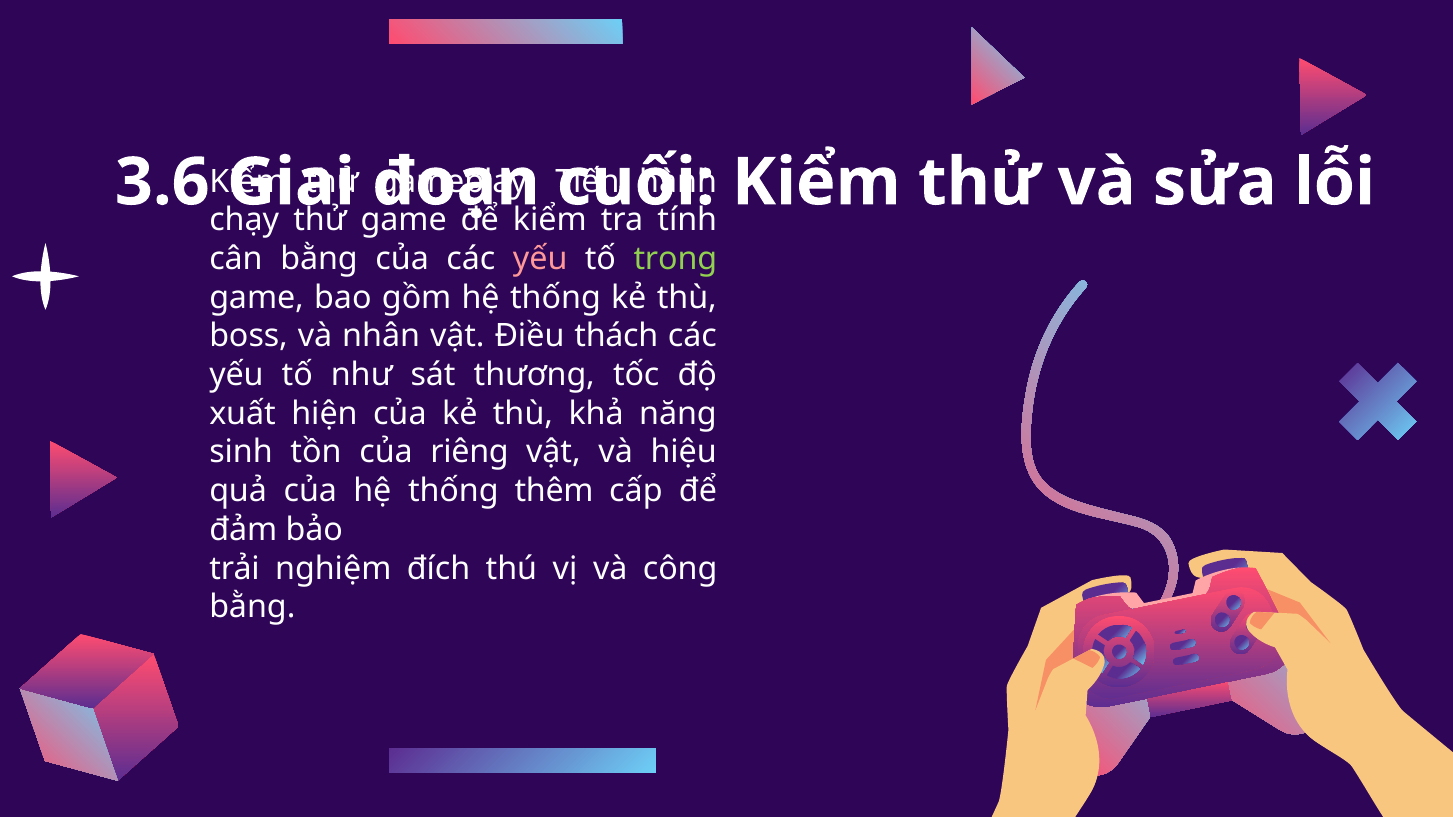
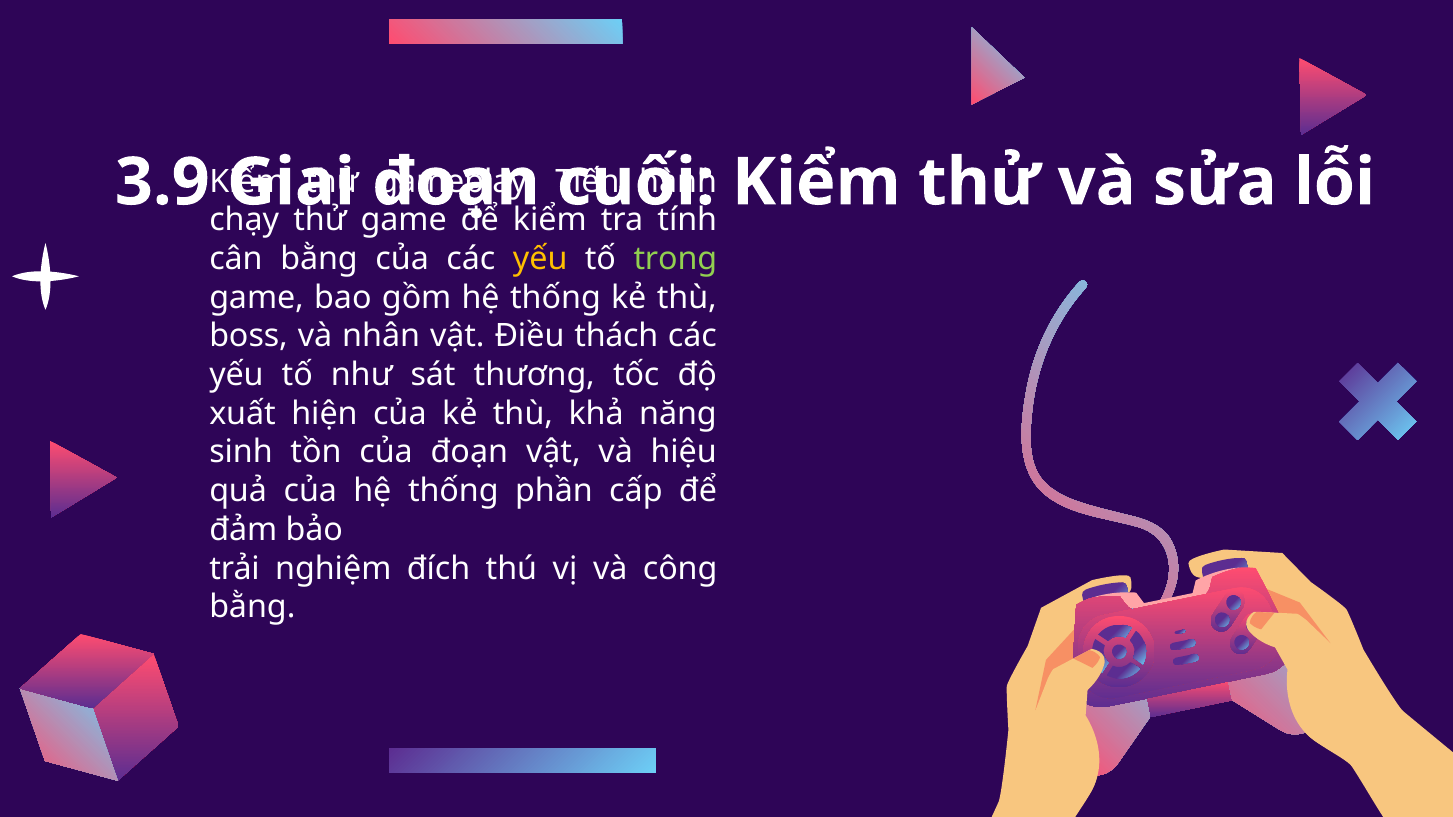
3.6: 3.6 -> 3.9
yếu at (540, 259) colour: pink -> yellow
của riêng: riêng -> đoạn
thêm: thêm -> phần
